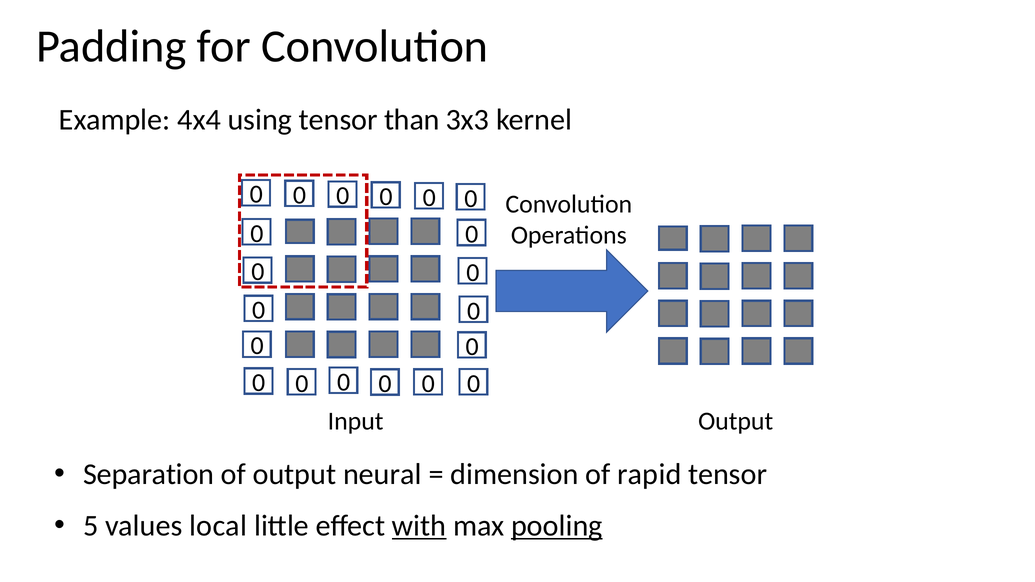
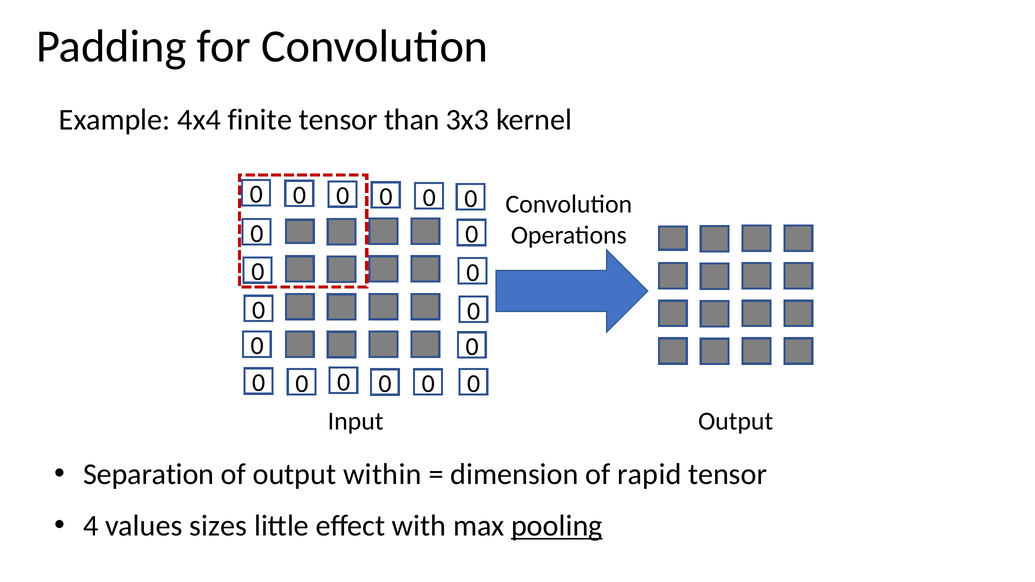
using: using -> finite
neural: neural -> within
5: 5 -> 4
local: local -> sizes
with underline: present -> none
